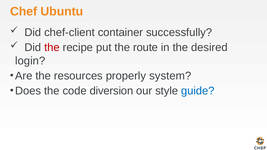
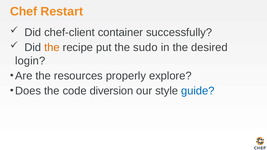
Ubuntu: Ubuntu -> Restart
the at (52, 48) colour: red -> orange
route: route -> sudo
system: system -> explore
